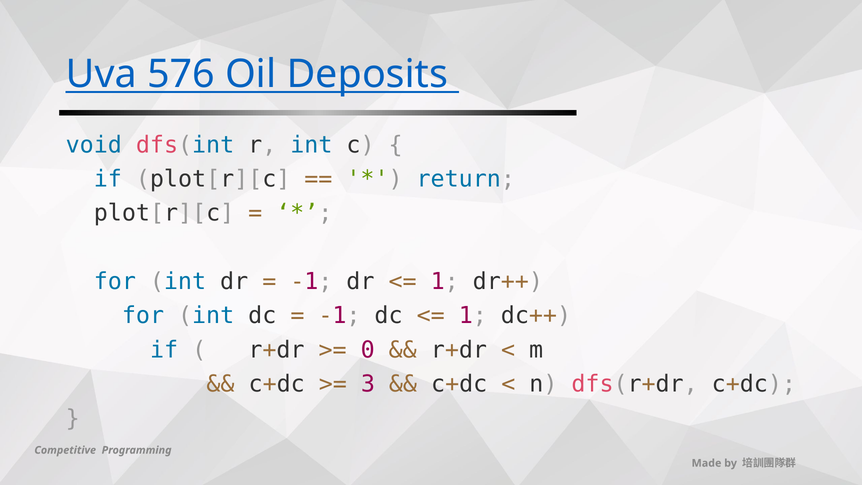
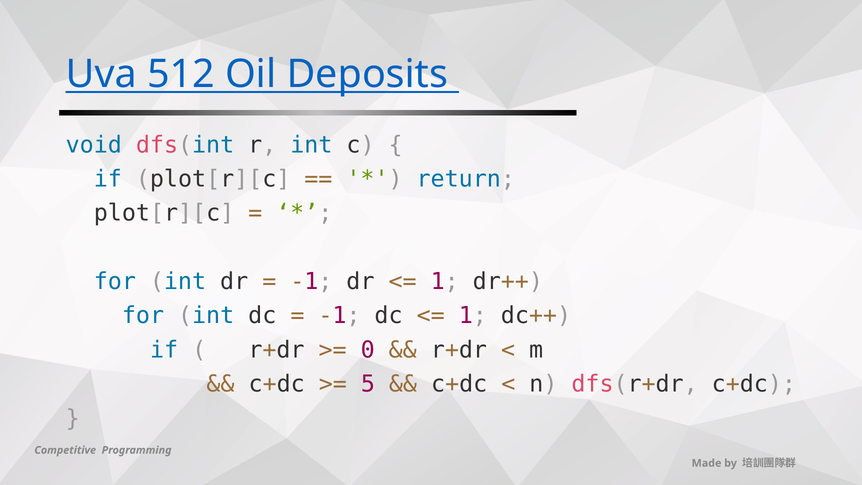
576: 576 -> 512
3: 3 -> 5
